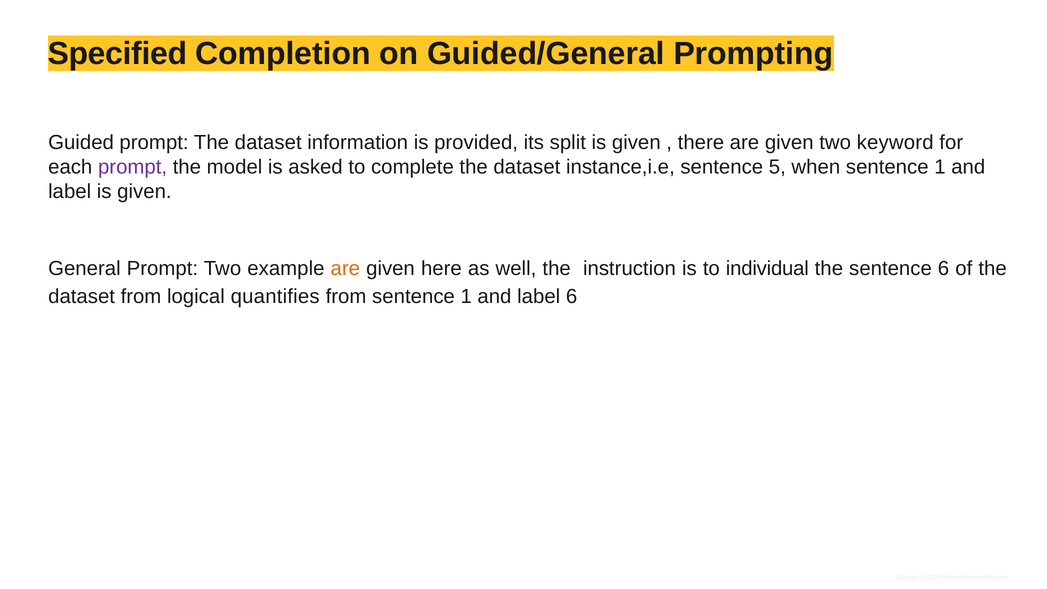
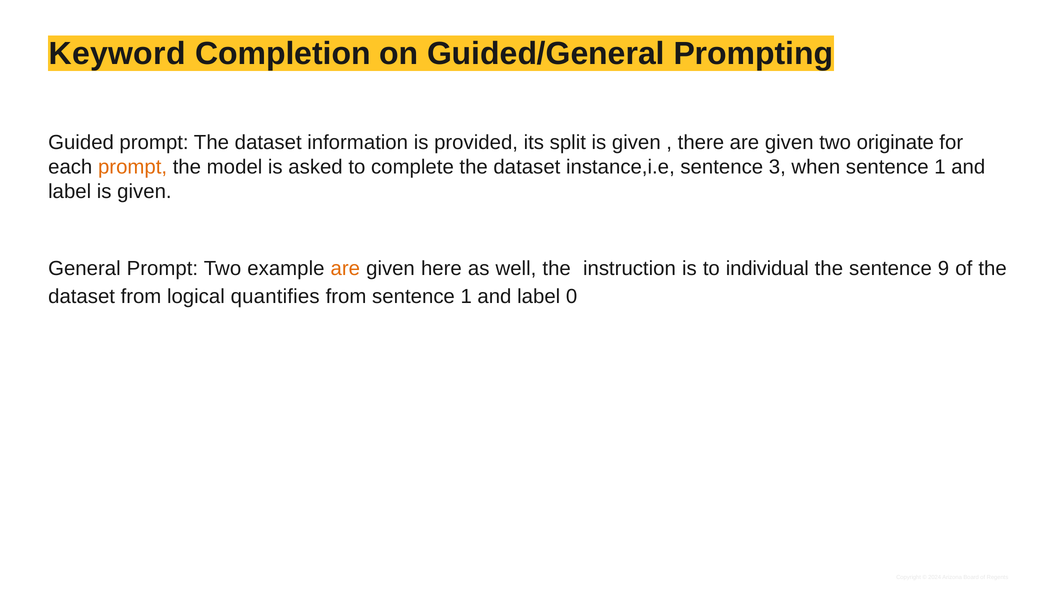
Specified: Specified -> Keyword
keyword: keyword -> originate
prompt at (133, 167) colour: purple -> orange
5: 5 -> 3
sentence 6: 6 -> 9
label 6: 6 -> 0
